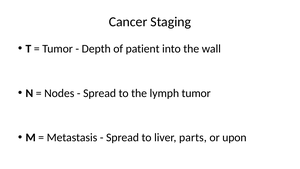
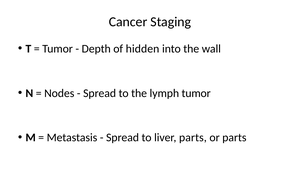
patient: patient -> hidden
or upon: upon -> parts
